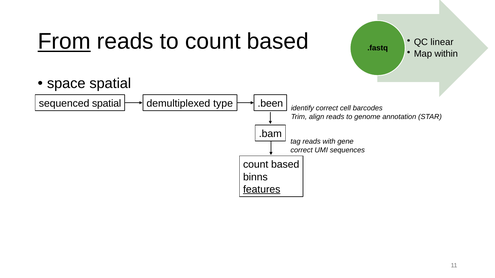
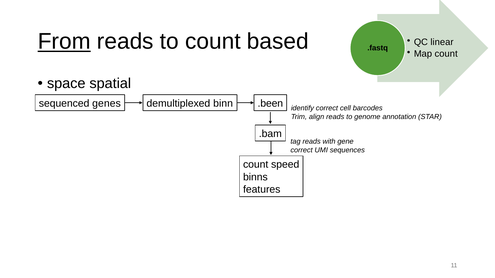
Map within: within -> count
sequenced spatial: spatial -> genes
type: type -> binn
based at (285, 165): based -> speed
features underline: present -> none
